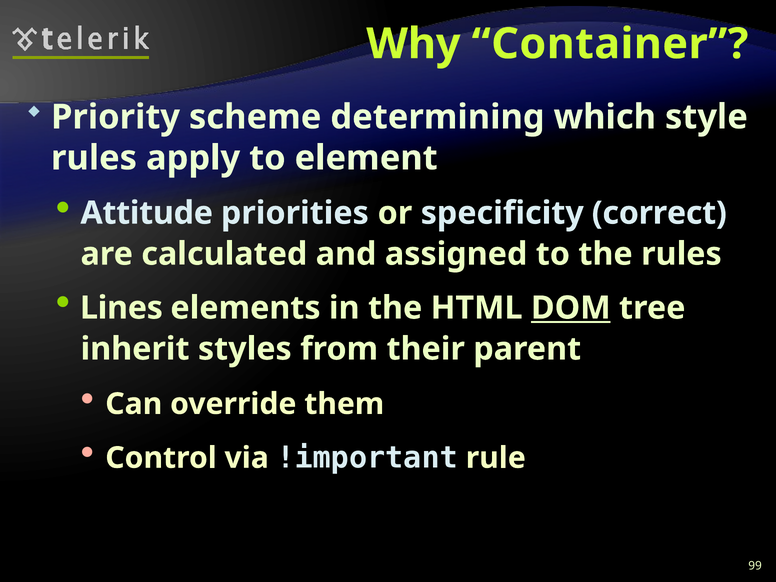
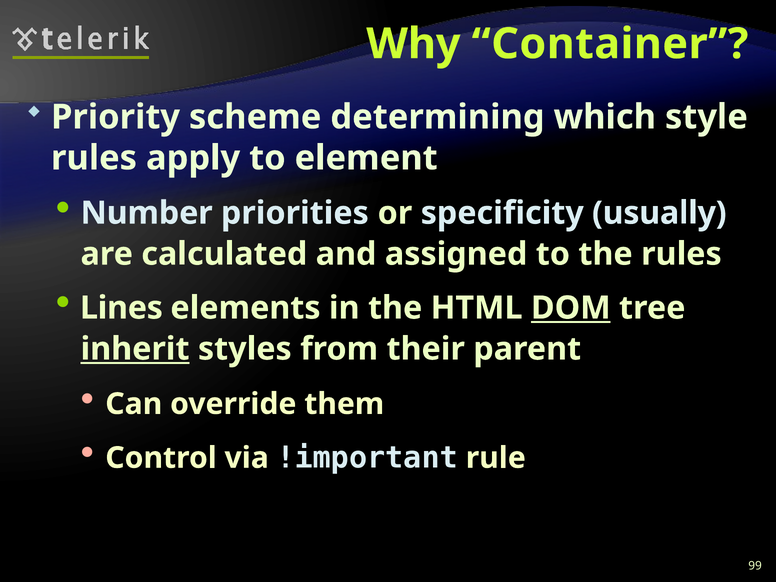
Attitude: Attitude -> Number
correct: correct -> usually
inherit underline: none -> present
